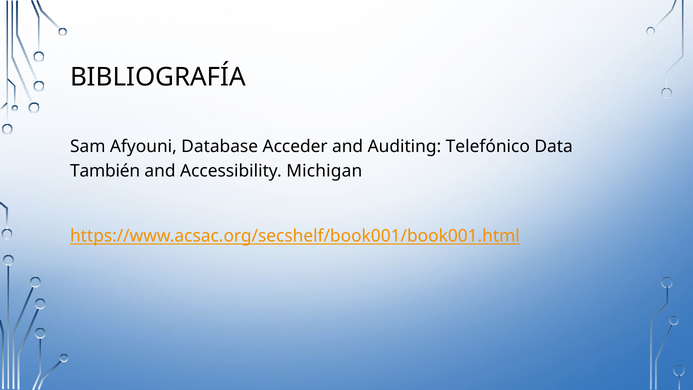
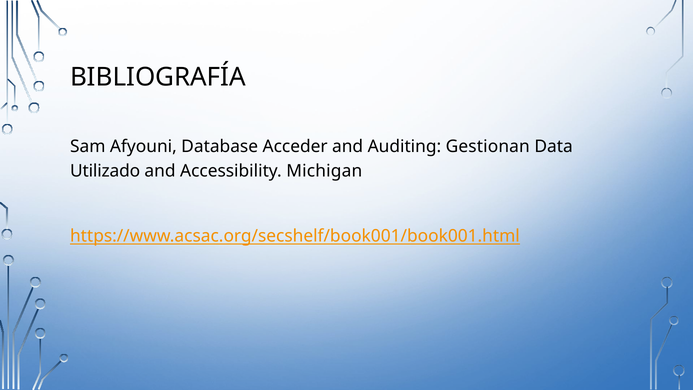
Telefónico: Telefónico -> Gestionan
También: También -> Utilizado
